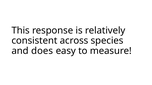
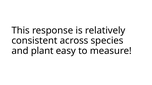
does: does -> plant
